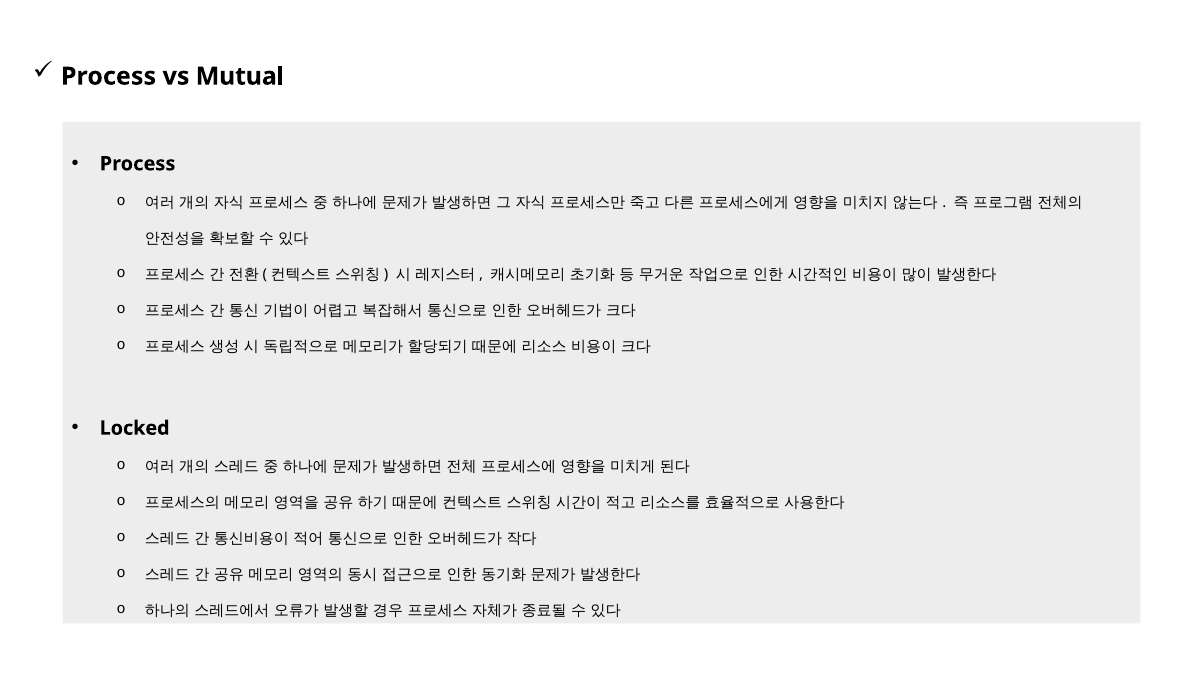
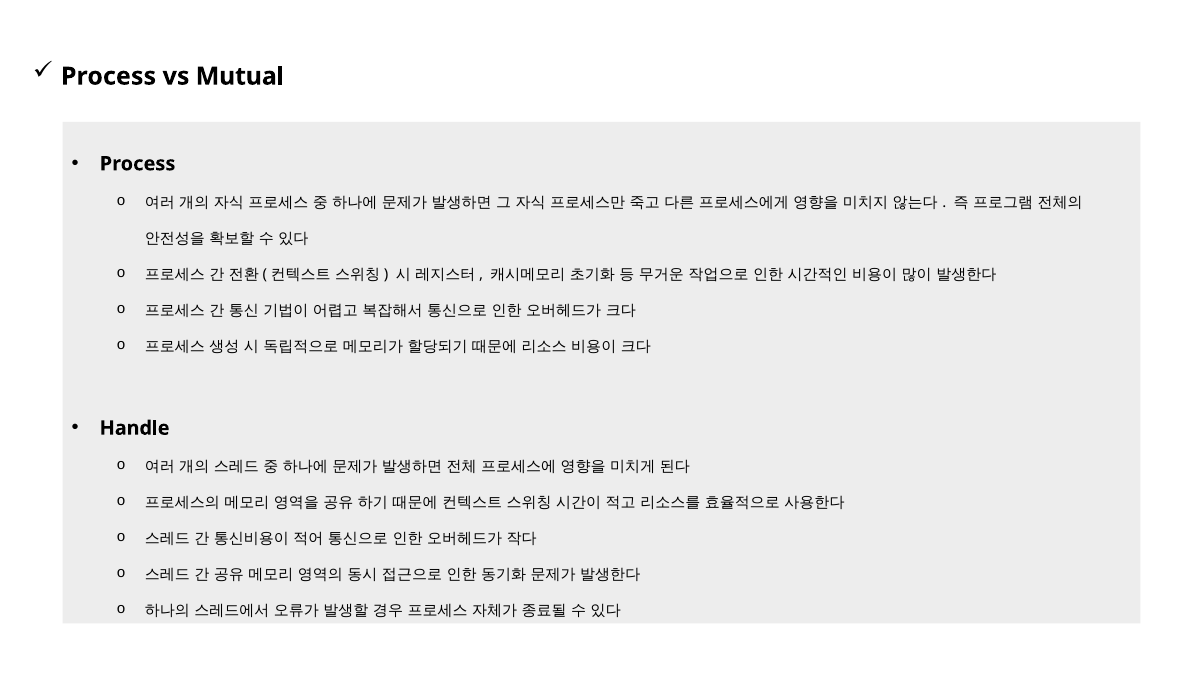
Locked: Locked -> Handle
